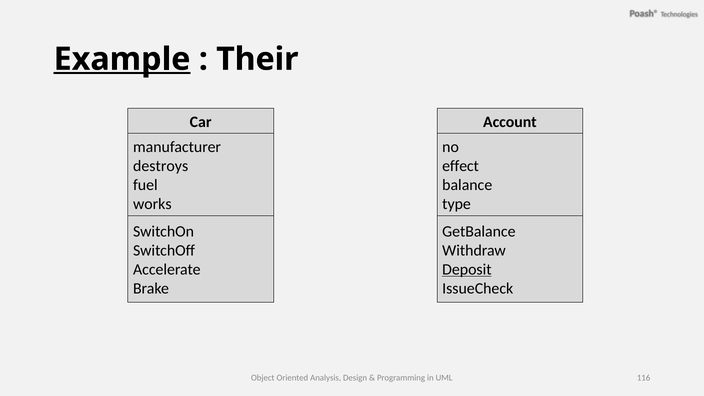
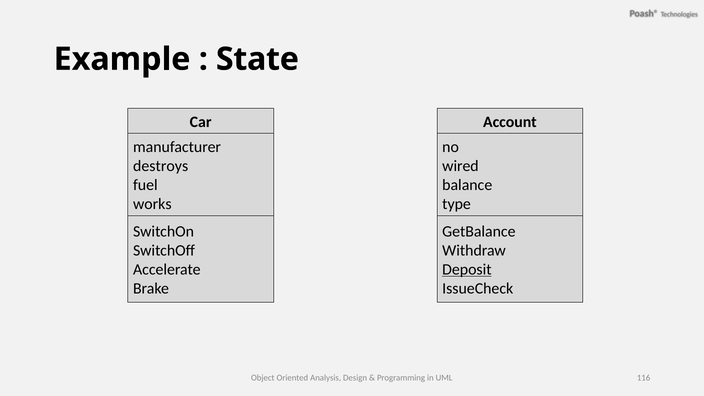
Example underline: present -> none
Their: Their -> State
effect: effect -> wired
